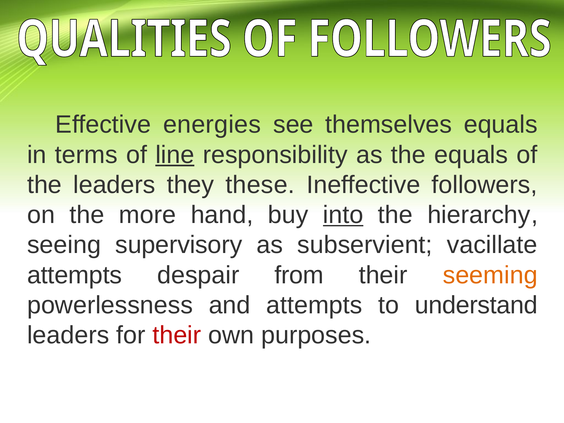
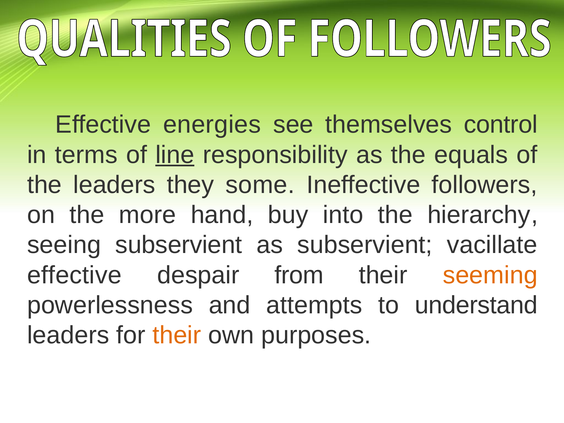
themselves equals: equals -> control
these: these -> some
into underline: present -> none
seeing supervisory: supervisory -> subservient
attempts at (75, 275): attempts -> effective
their at (177, 335) colour: red -> orange
